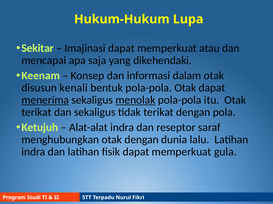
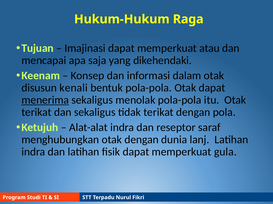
Lupa: Lupa -> Raga
Sekitar: Sekitar -> Tujuan
menolak underline: present -> none
lalu: lalu -> lanj
